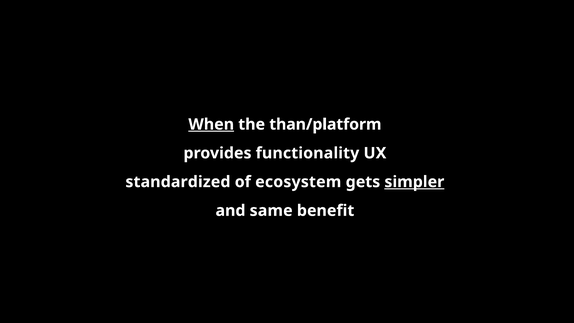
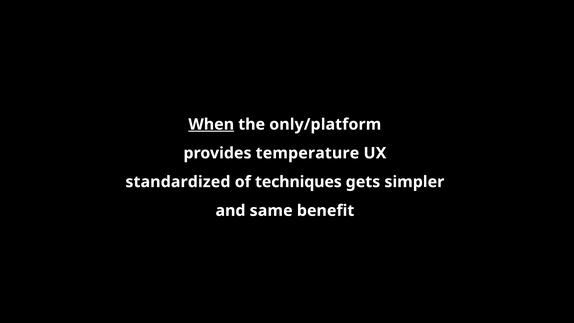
than/platform: than/platform -> only/platform
functionality: functionality -> temperature
ecosystem: ecosystem -> techniques
simpler underline: present -> none
